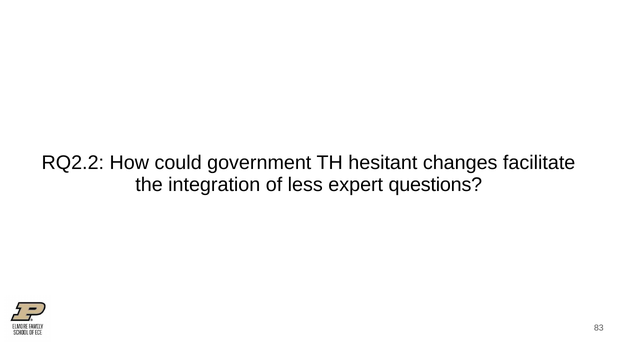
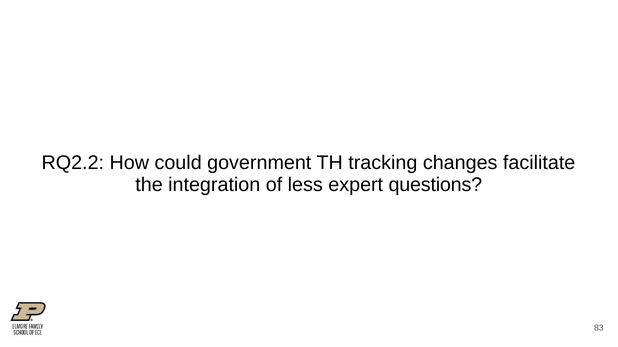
hesitant: hesitant -> tracking
